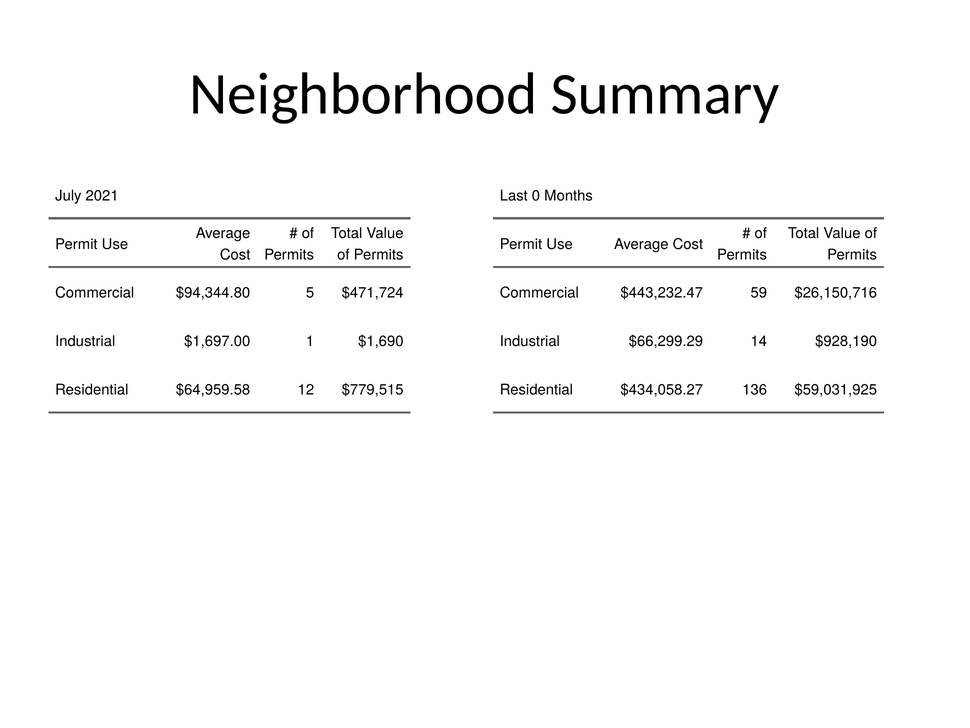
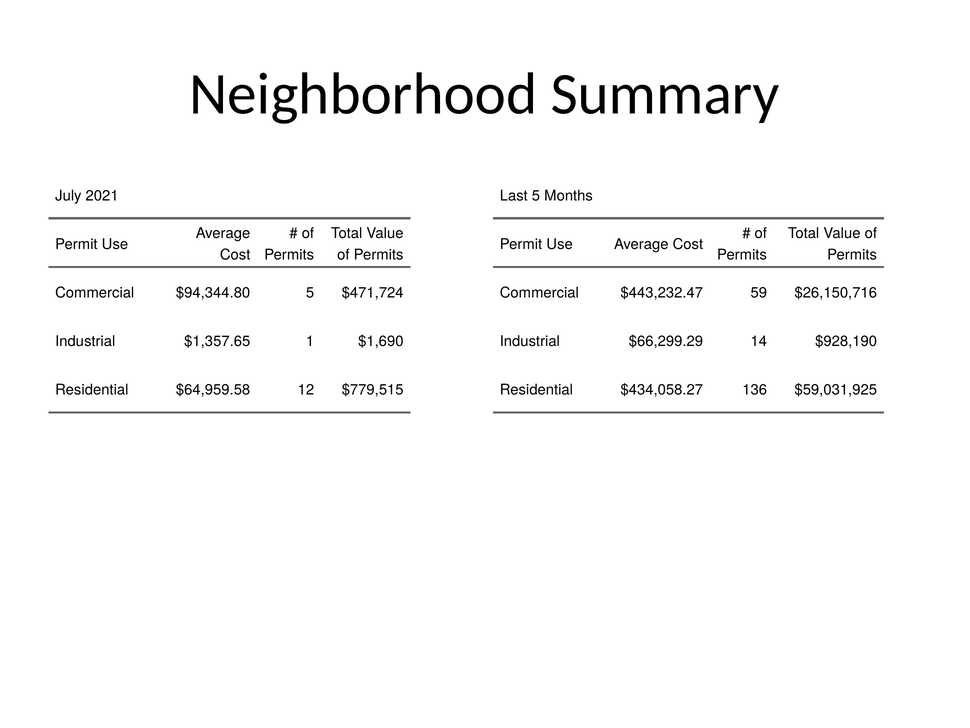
Last 0: 0 -> 5
$1,697.00: $1,697.00 -> $1,357.65
